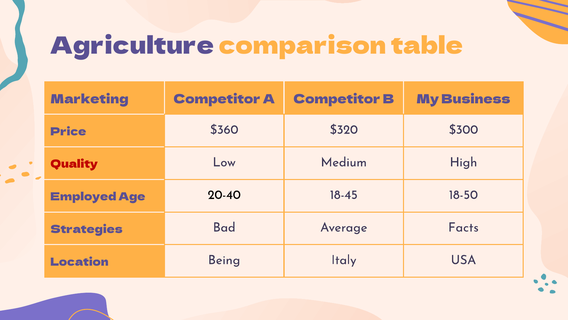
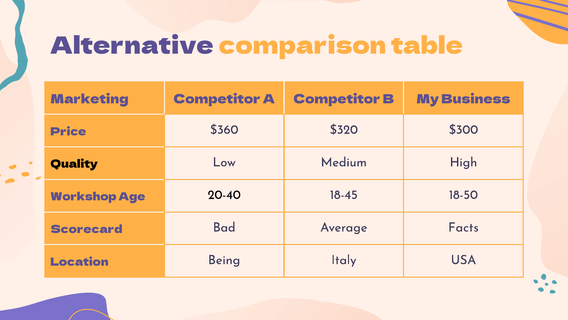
Agriculture: Agriculture -> Alternative
Quality colour: red -> black
Employed: Employed -> Workshop
Strategies: Strategies -> Scorecard
